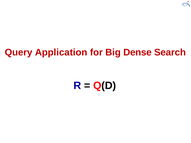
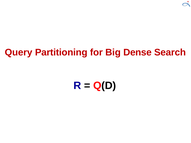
Application: Application -> Partitioning
